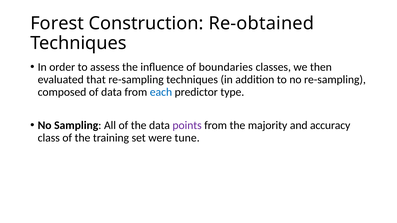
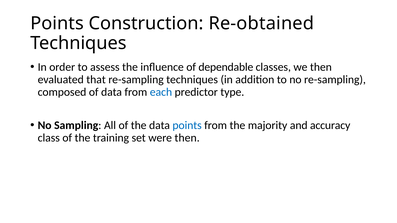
Forest at (57, 24): Forest -> Points
boundaries: boundaries -> dependable
points at (187, 125) colour: purple -> blue
were tune: tune -> then
